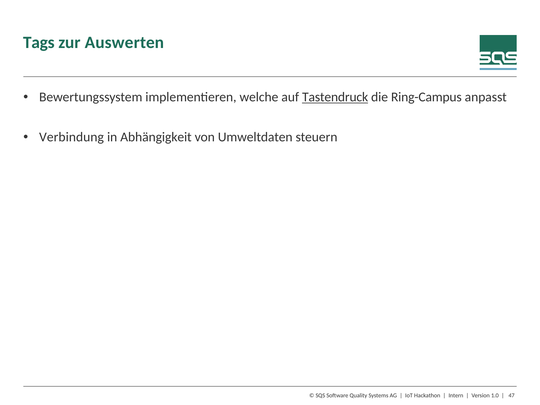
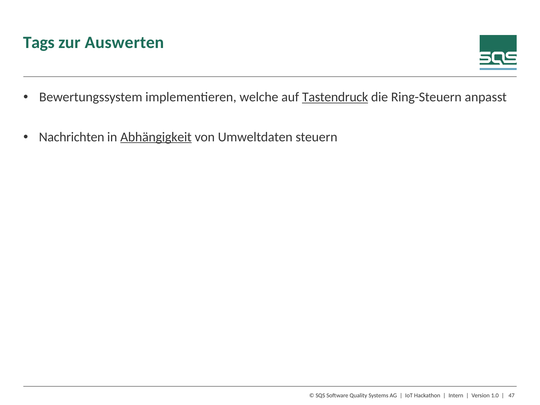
Ring-Campus: Ring-Campus -> Ring-Steuern
Verbindung: Verbindung -> Nachrichten
Abhängigkeit underline: none -> present
